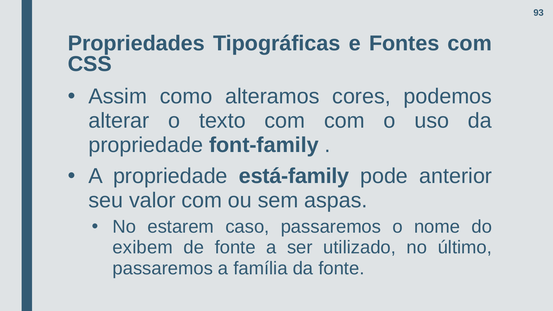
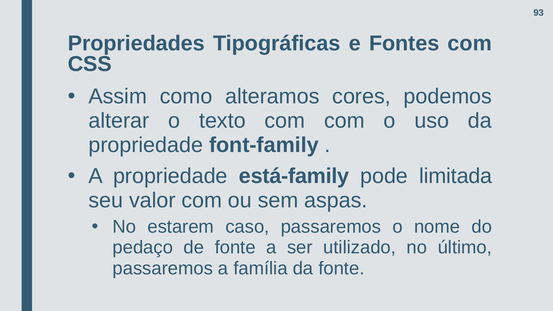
anterior: anterior -> limitada
exibem: exibem -> pedaço
